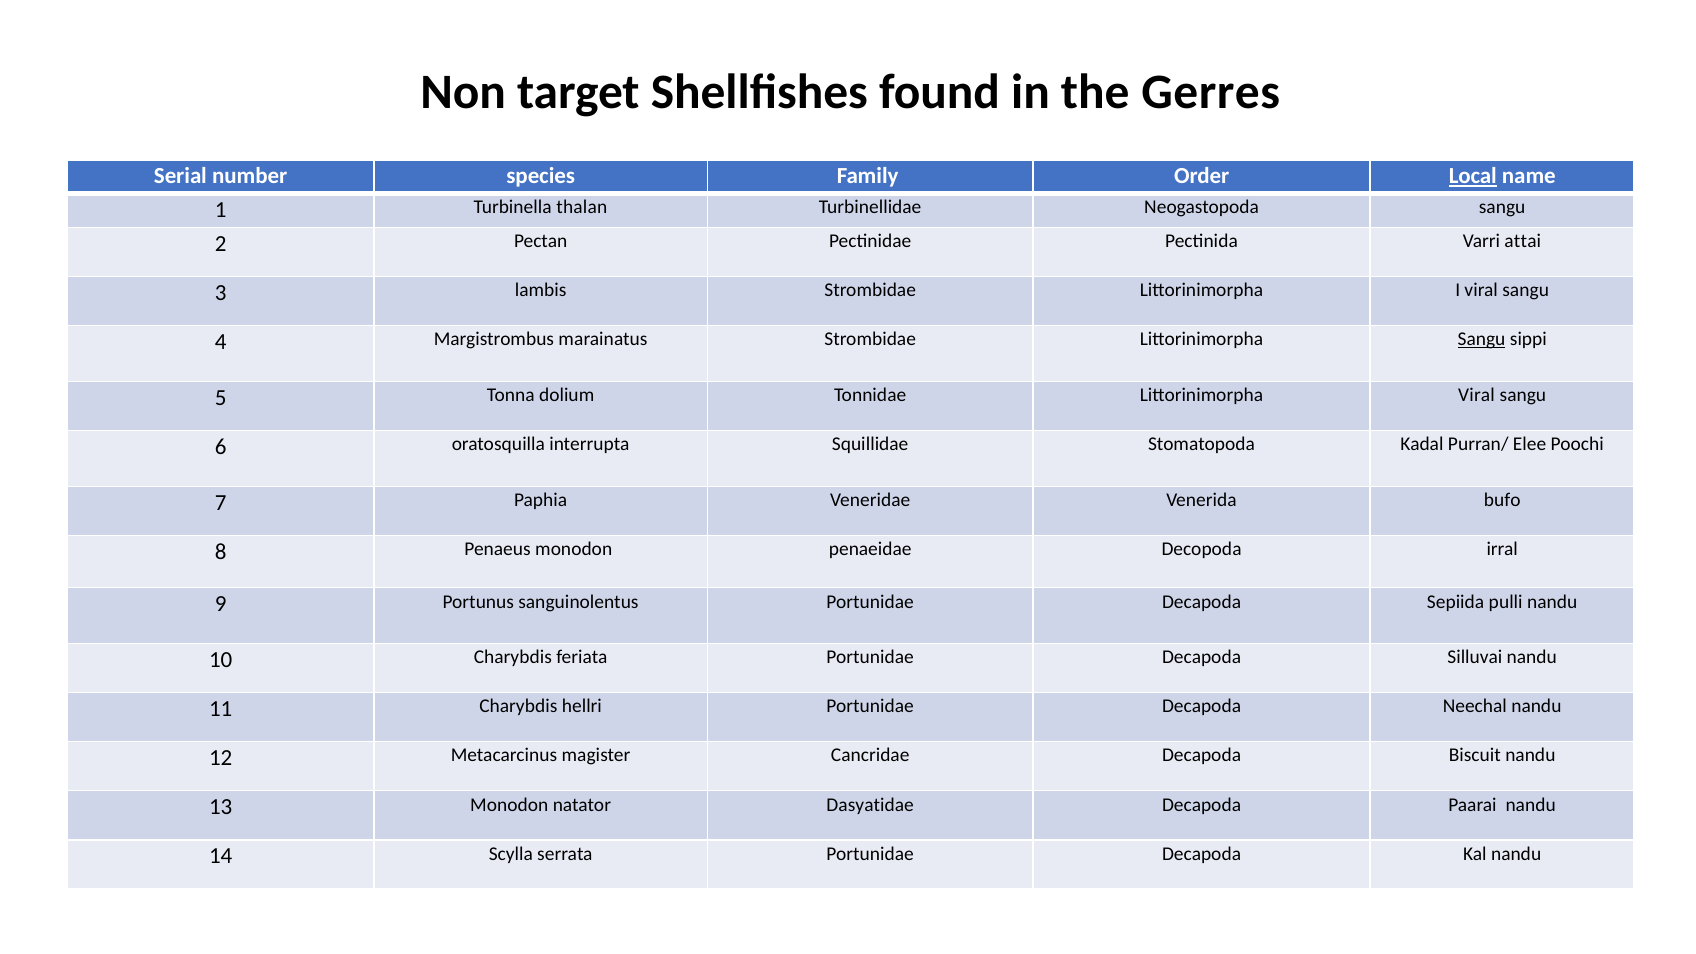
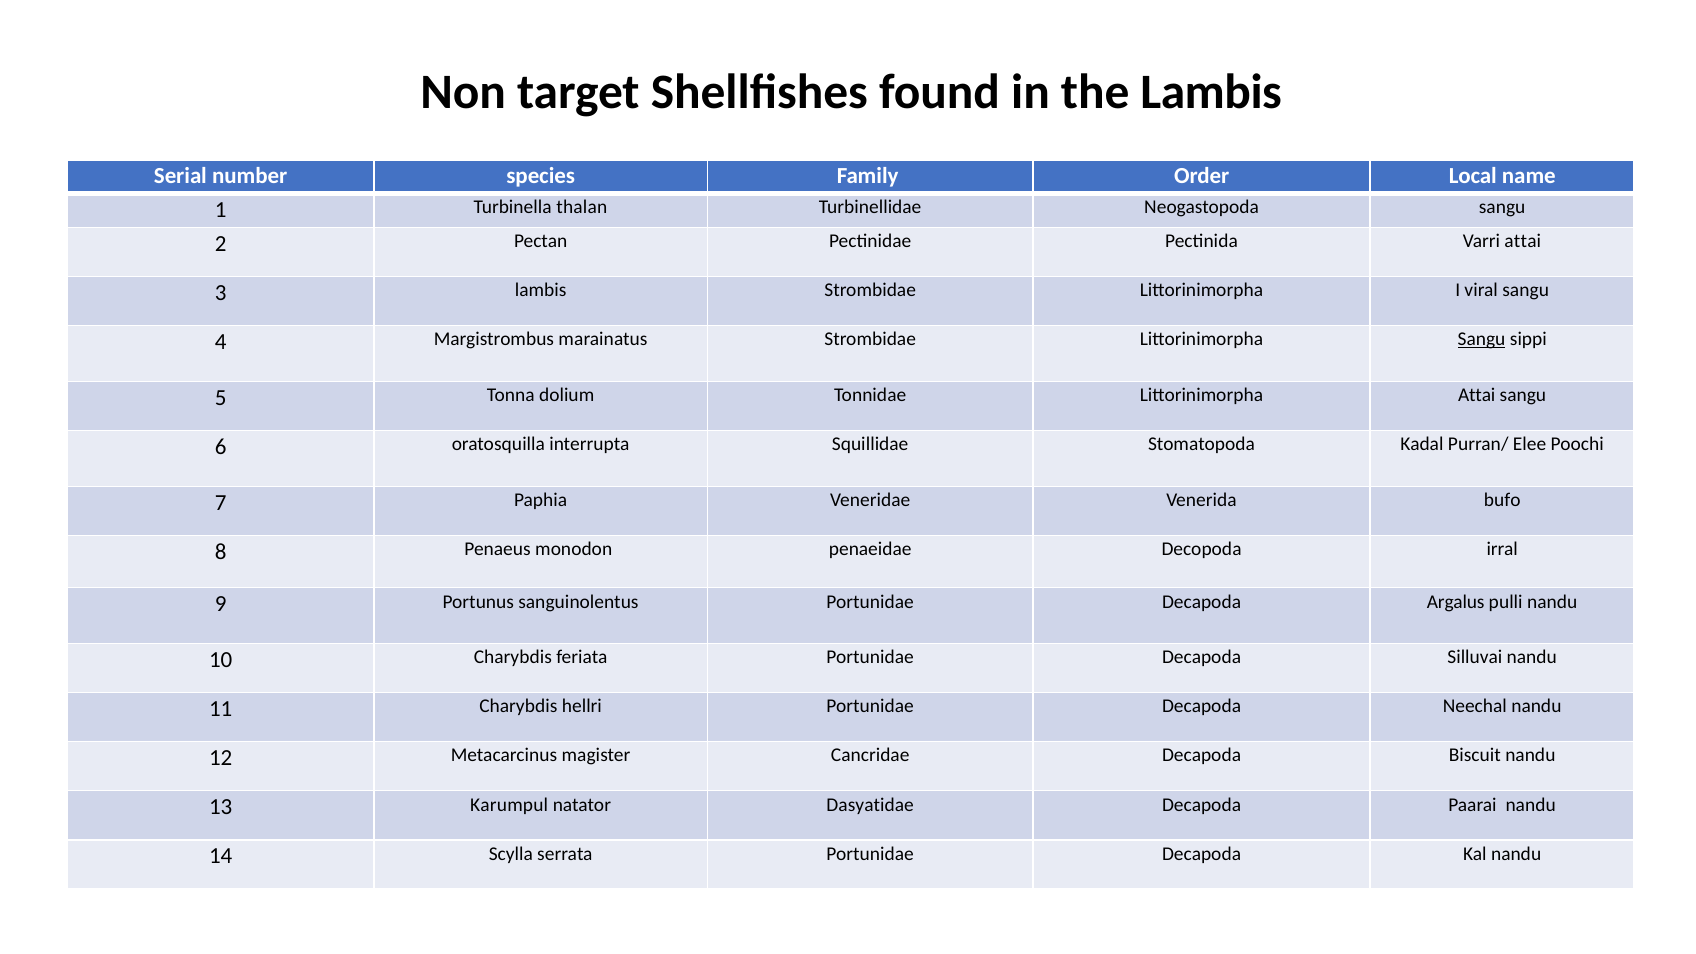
the Gerres: Gerres -> Lambis
Local underline: present -> none
Littorinimorpha Viral: Viral -> Attai
Sepiida: Sepiida -> Argalus
13 Monodon: Monodon -> Karumpul
